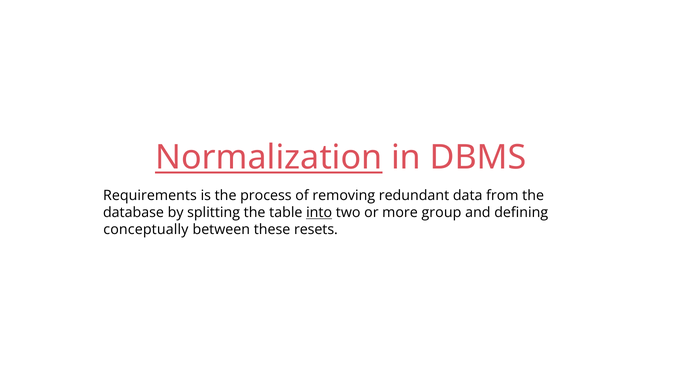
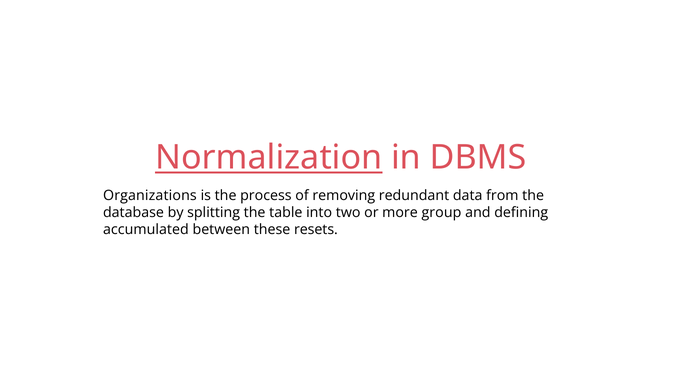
Requirements: Requirements -> Organizations
into underline: present -> none
conceptually: conceptually -> accumulated
